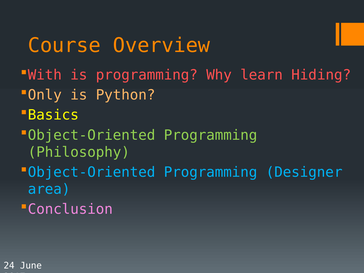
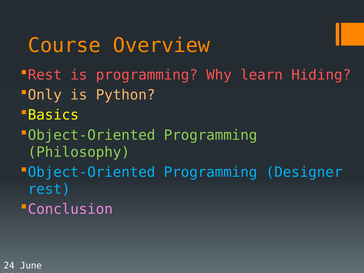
With at (45, 75): With -> Rest
area at (49, 189): area -> rest
